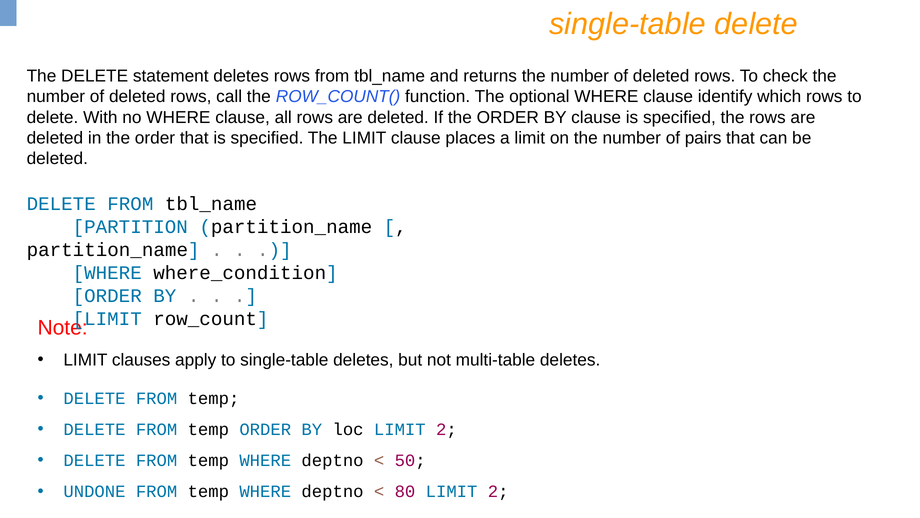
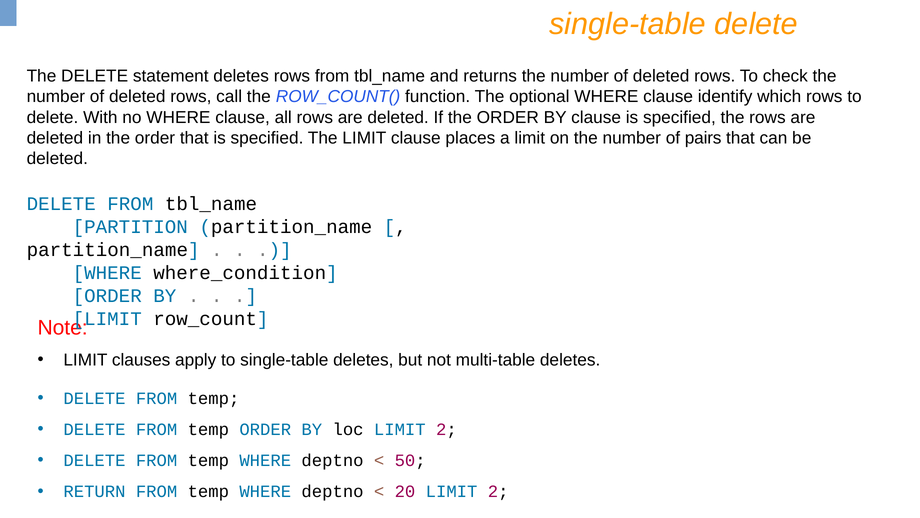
UNDONE: UNDONE -> RETURN
80: 80 -> 20
